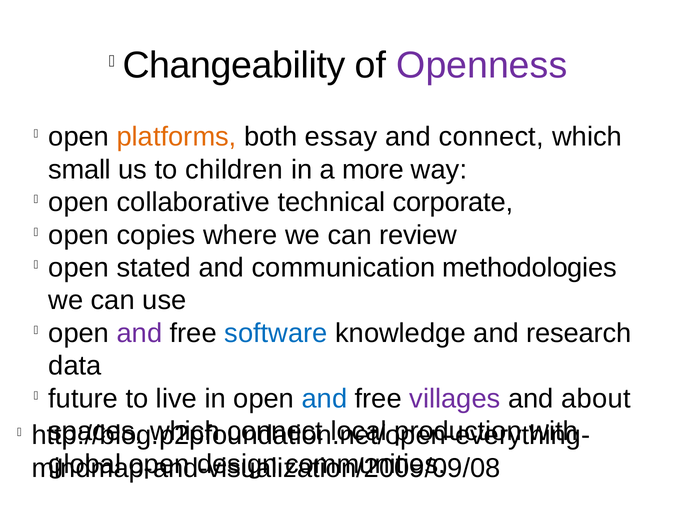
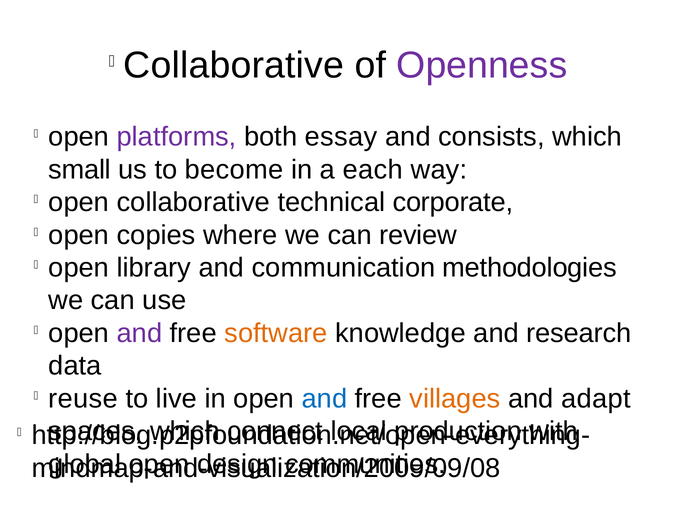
Changeability at (234, 65): Changeability -> Collaborative
platforms colour: orange -> purple
and connect: connect -> consists
children: children -> become
more: more -> each
stated: stated -> library
software colour: blue -> orange
future: future -> reuse
villages colour: purple -> orange
about: about -> adapt
